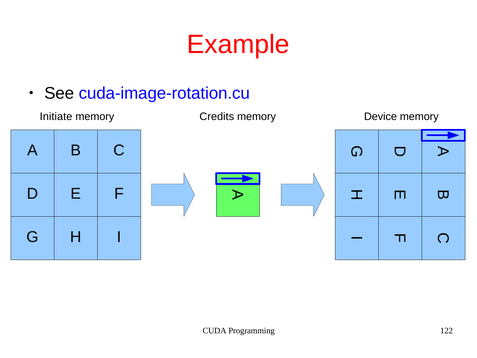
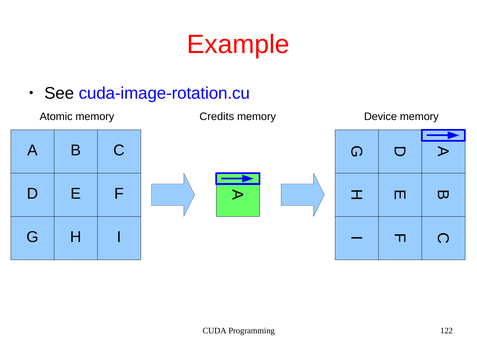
Initiate: Initiate -> Atomic
